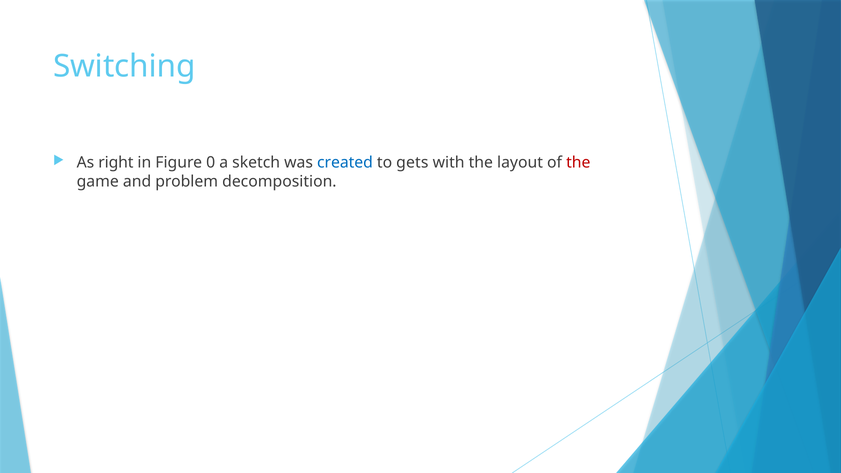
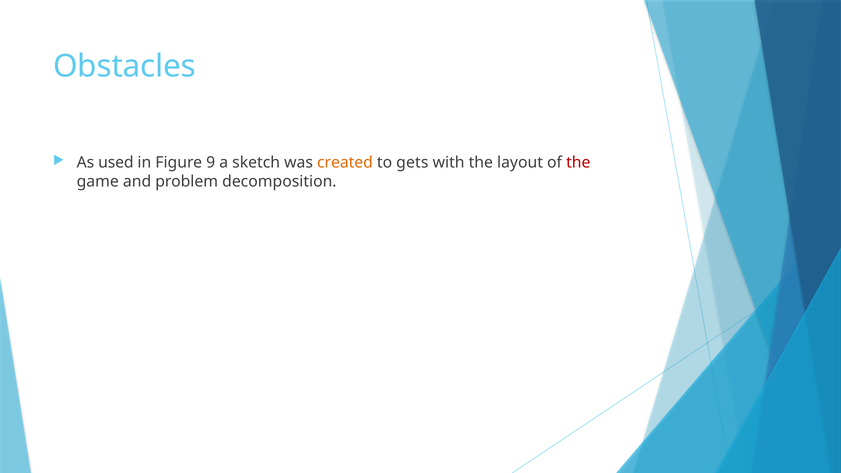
Switching: Switching -> Obstacles
right: right -> used
0: 0 -> 9
created colour: blue -> orange
